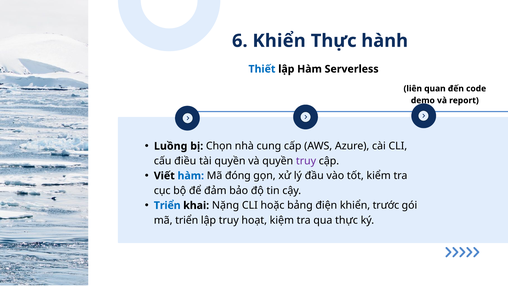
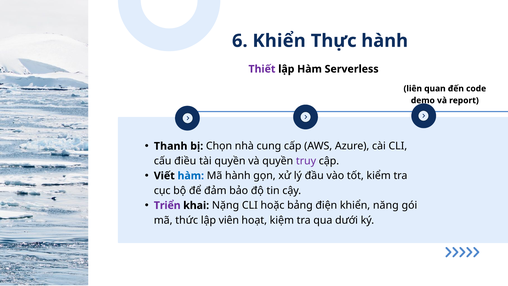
Thiết colour: blue -> purple
Luồng: Luồng -> Thanh
Mã đóng: đóng -> hành
Triển at (167, 205) colour: blue -> purple
trước: trước -> năng
mã triển: triển -> thức
lập truy: truy -> viên
qua thực: thực -> dưới
